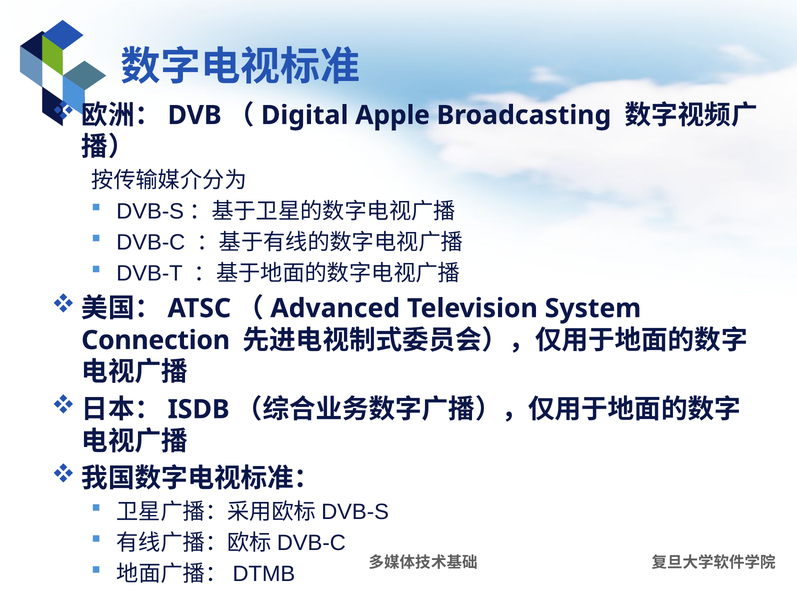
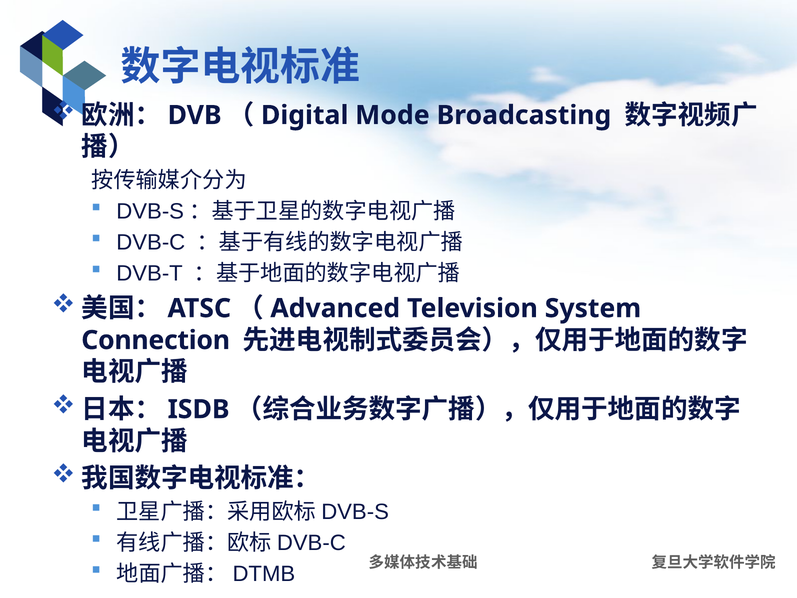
Apple: Apple -> Mode
